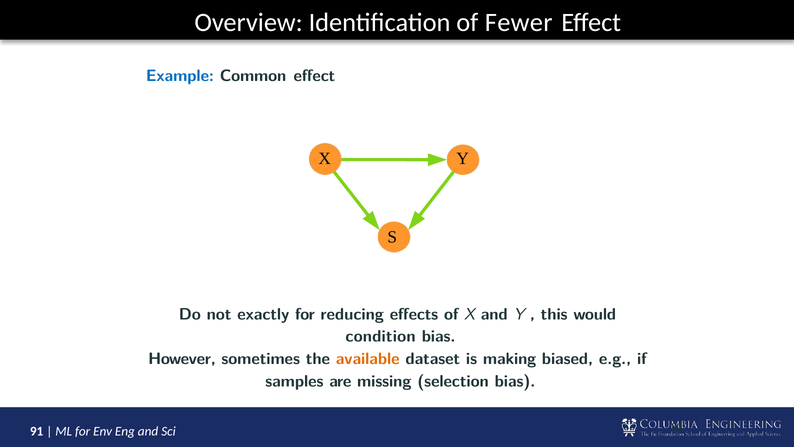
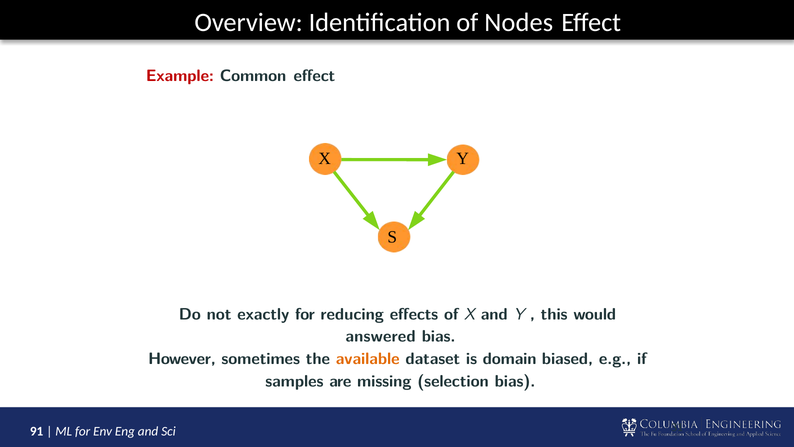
Fewer: Fewer -> Nodes
Example colour: blue -> red
condition: condition -> answered
making: making -> domain
